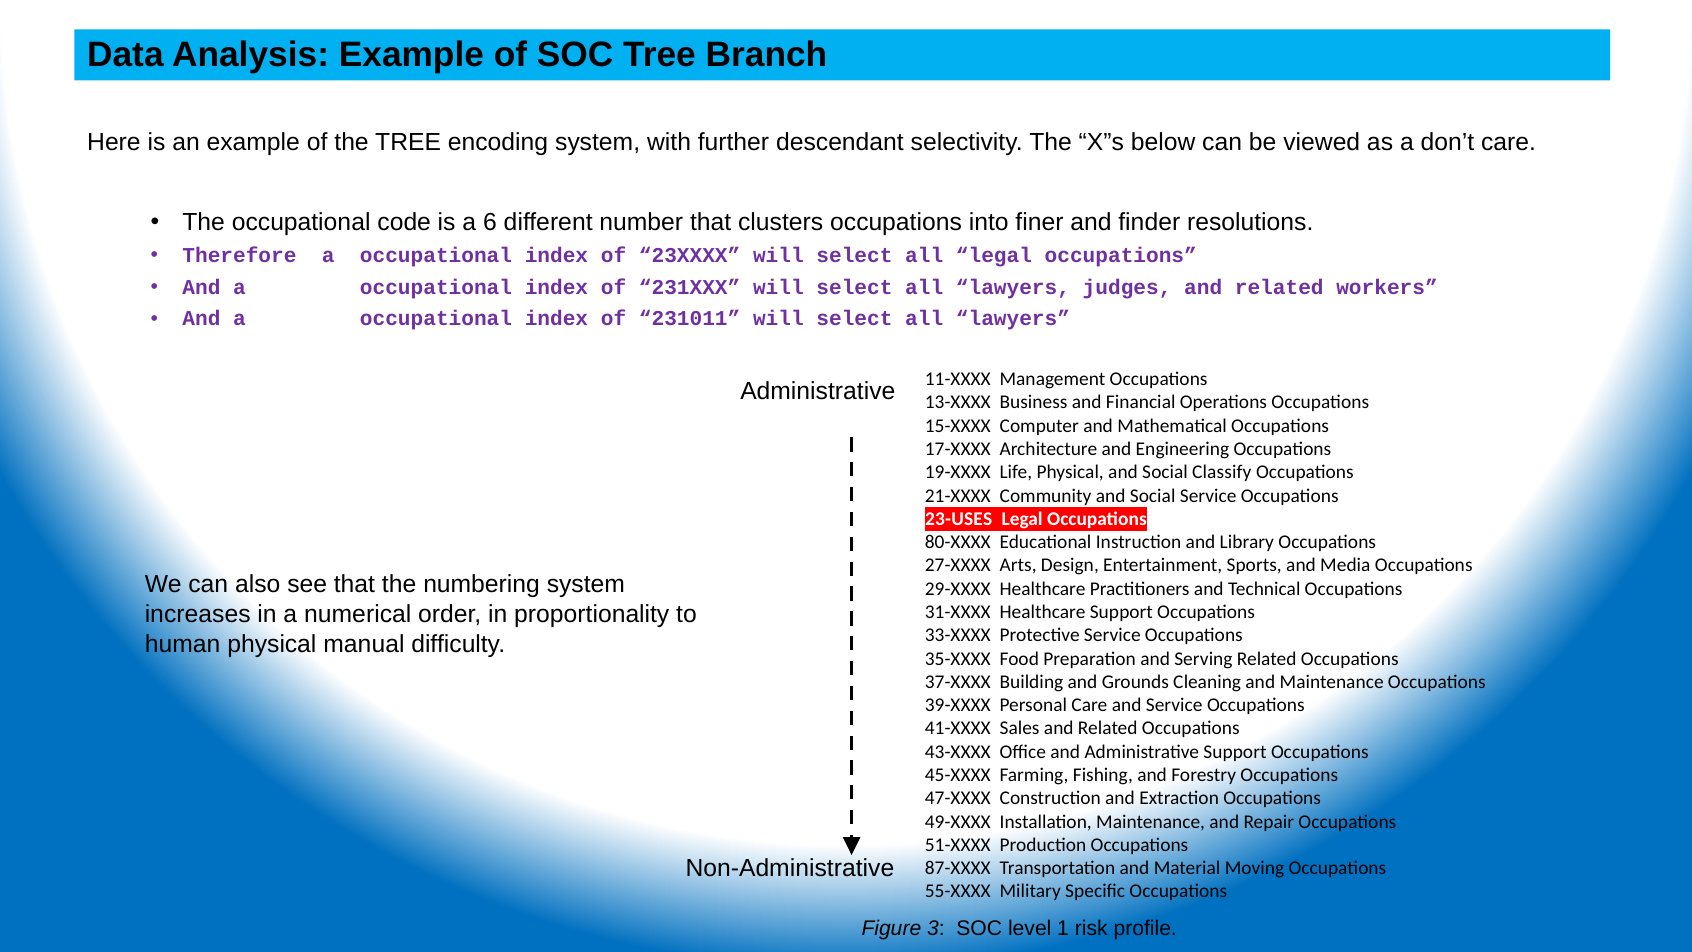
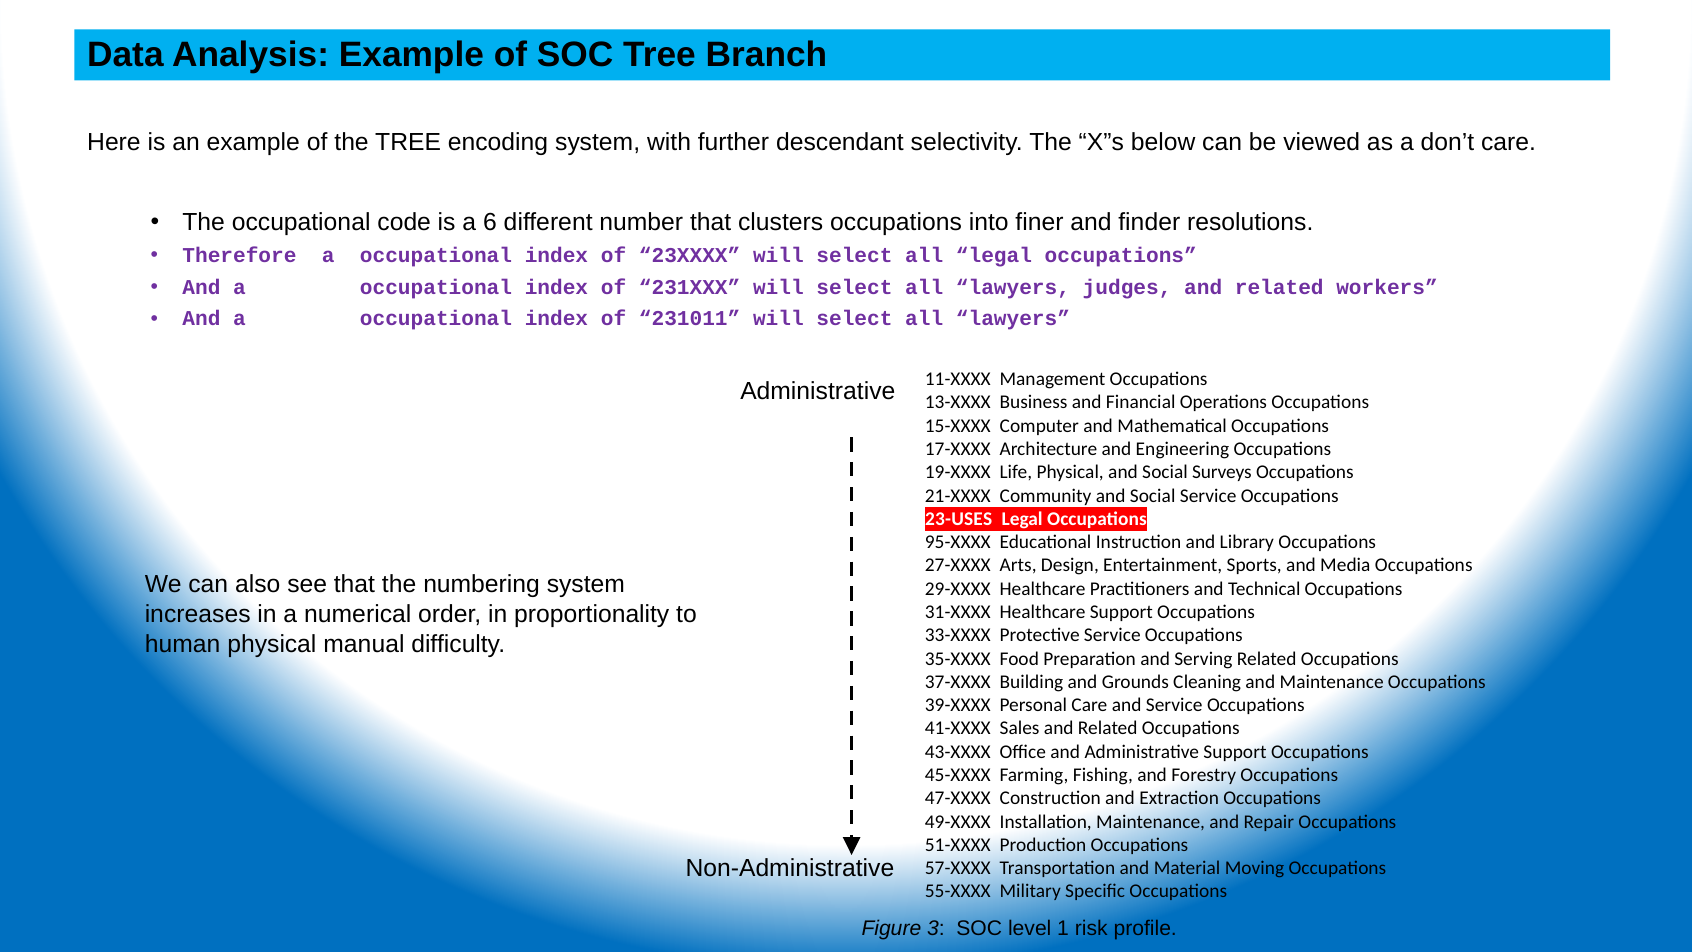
Classify: Classify -> Surveys
80-XXXX: 80-XXXX -> 95-XXXX
87-XXXX: 87-XXXX -> 57-XXXX
